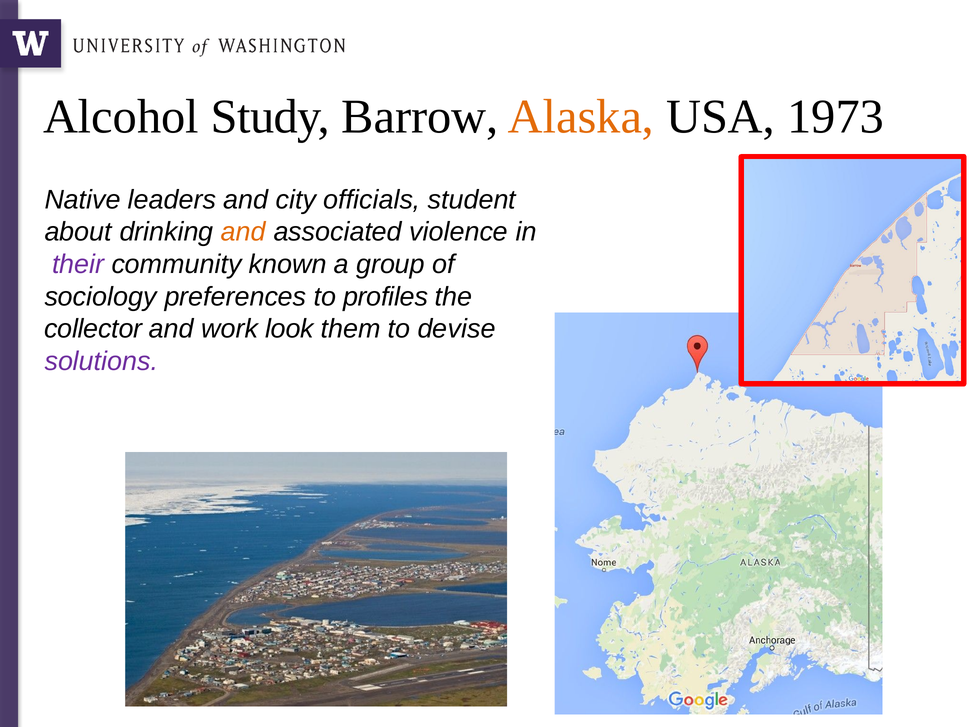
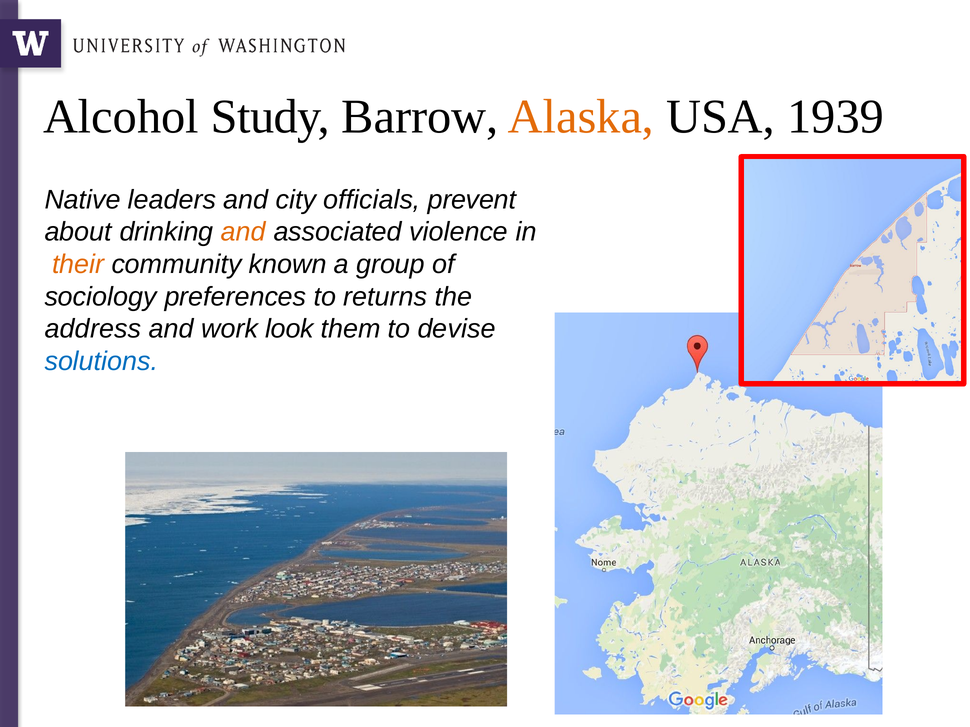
1973: 1973 -> 1939
student: student -> prevent
their colour: purple -> orange
profiles: profiles -> returns
collector: collector -> address
solutions colour: purple -> blue
